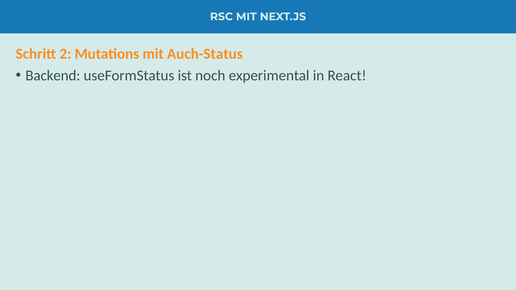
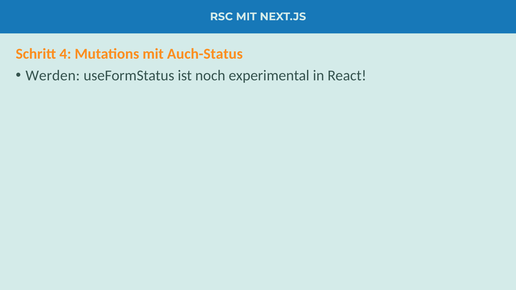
2: 2 -> 4
Backend: Backend -> Werden
